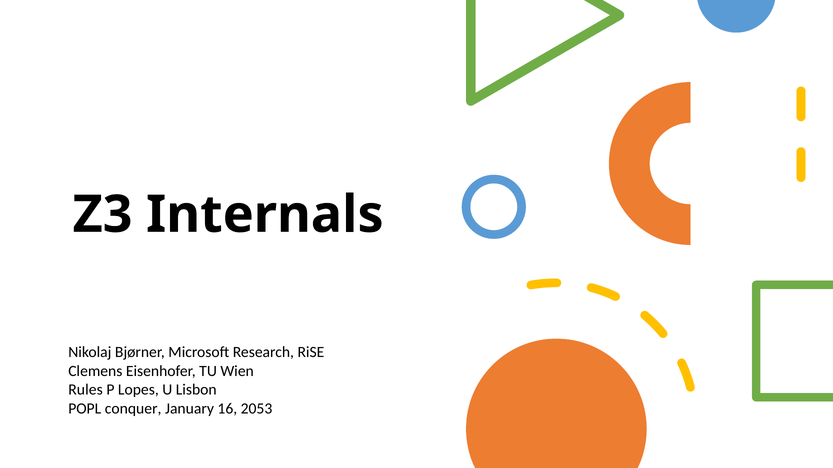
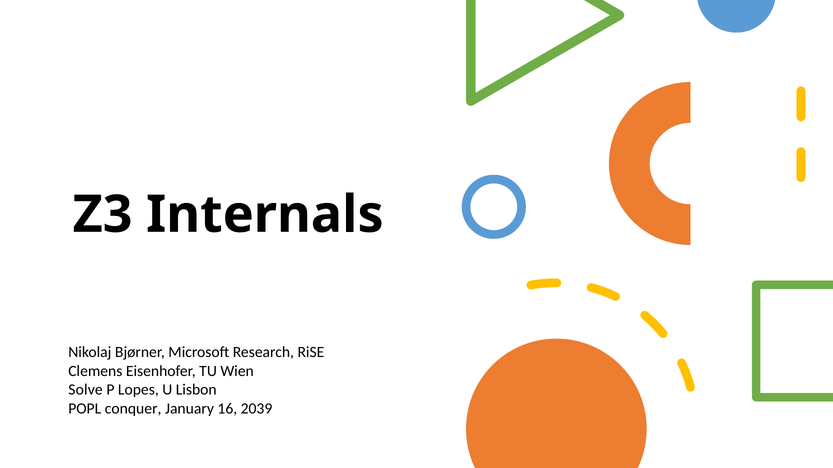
Rules: Rules -> Solve
2053: 2053 -> 2039
